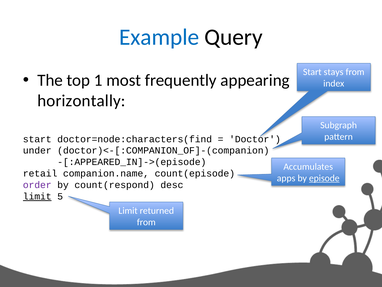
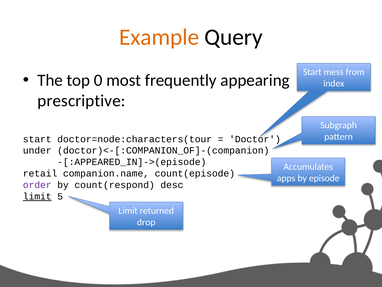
Example colour: blue -> orange
stays: stays -> mess
1: 1 -> 0
horizontally: horizontally -> prescriptive
doctor=node:characters(find: doctor=node:characters(find -> doctor=node:characters(tour
episode underline: present -> none
from at (146, 222): from -> drop
